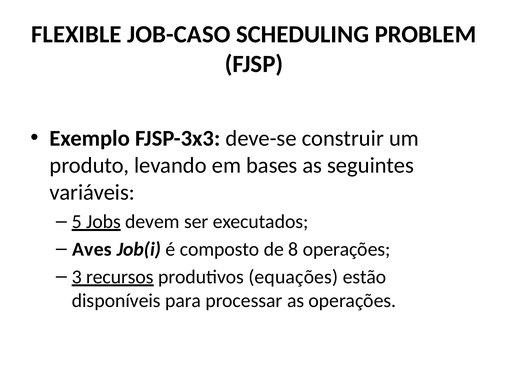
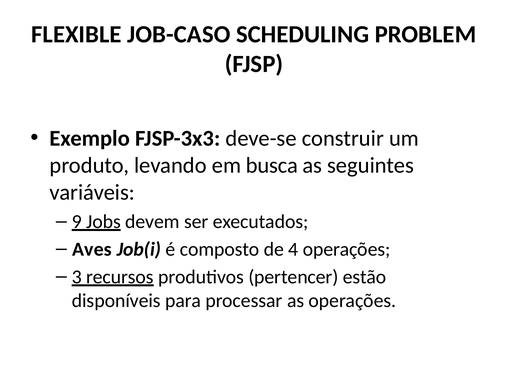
bases: bases -> busca
5: 5 -> 9
8: 8 -> 4
equações: equações -> pertencer
